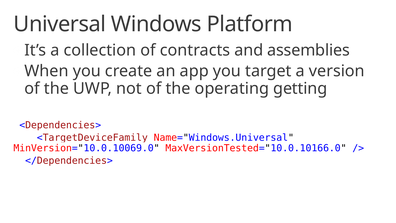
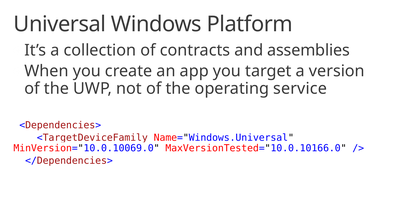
getting: getting -> service
